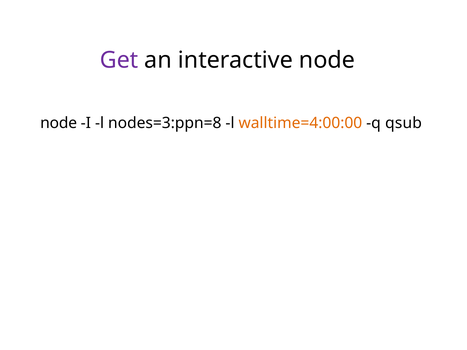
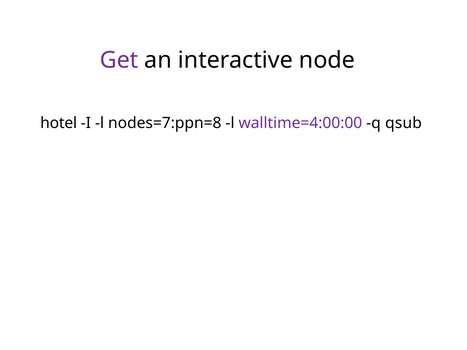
node at (59, 123): node -> hotel
nodes=3:ppn=8: nodes=3:ppn=8 -> nodes=7:ppn=8
walltime=4:00:00 colour: orange -> purple
